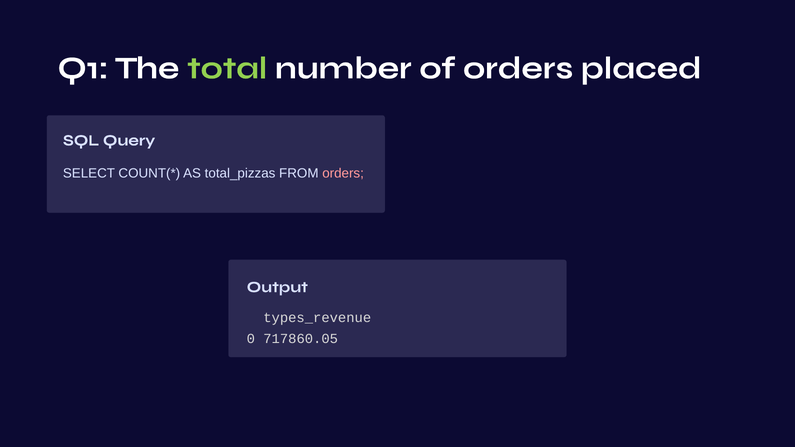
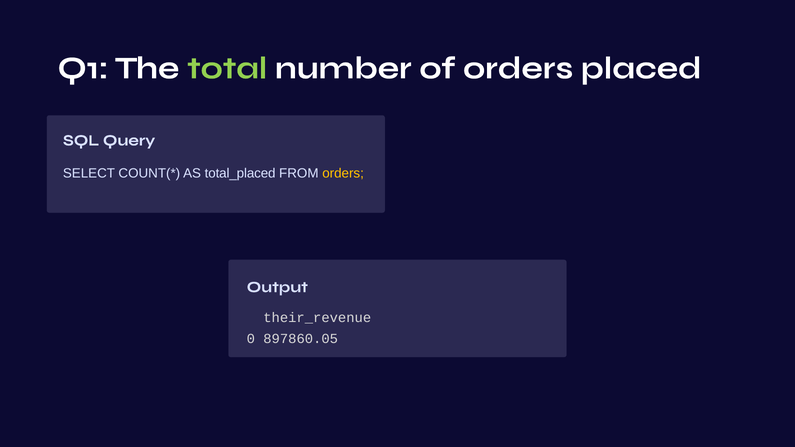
total_pizzas: total_pizzas -> total_placed
orders at (343, 173) colour: pink -> yellow
types_revenue: types_revenue -> their_revenue
717860.05: 717860.05 -> 897860.05
